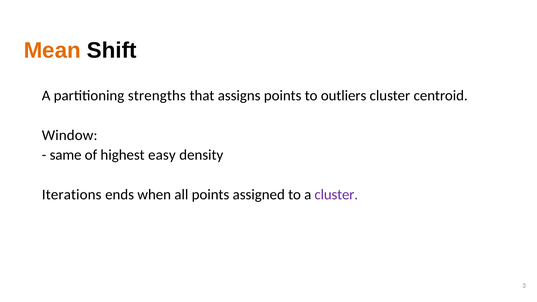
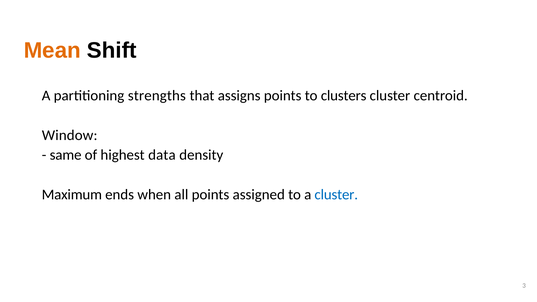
outliers: outliers -> clusters
easy: easy -> data
Iterations: Iterations -> Maximum
cluster at (336, 195) colour: purple -> blue
